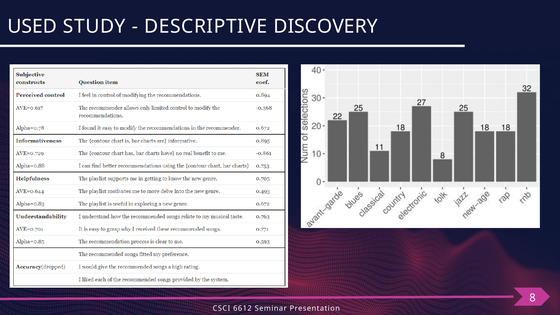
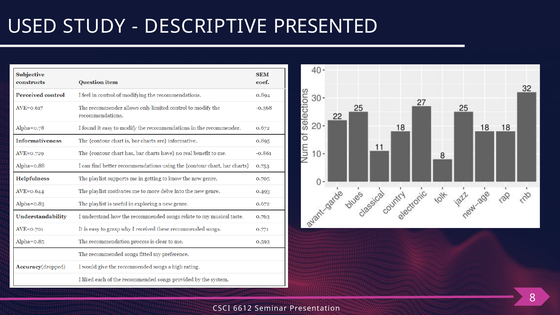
DISCOVERY: DISCOVERY -> PRESENTED
